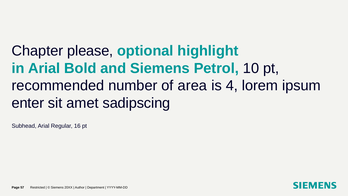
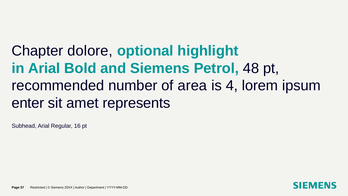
please: please -> dolore
10: 10 -> 48
sadipscing: sadipscing -> represents
